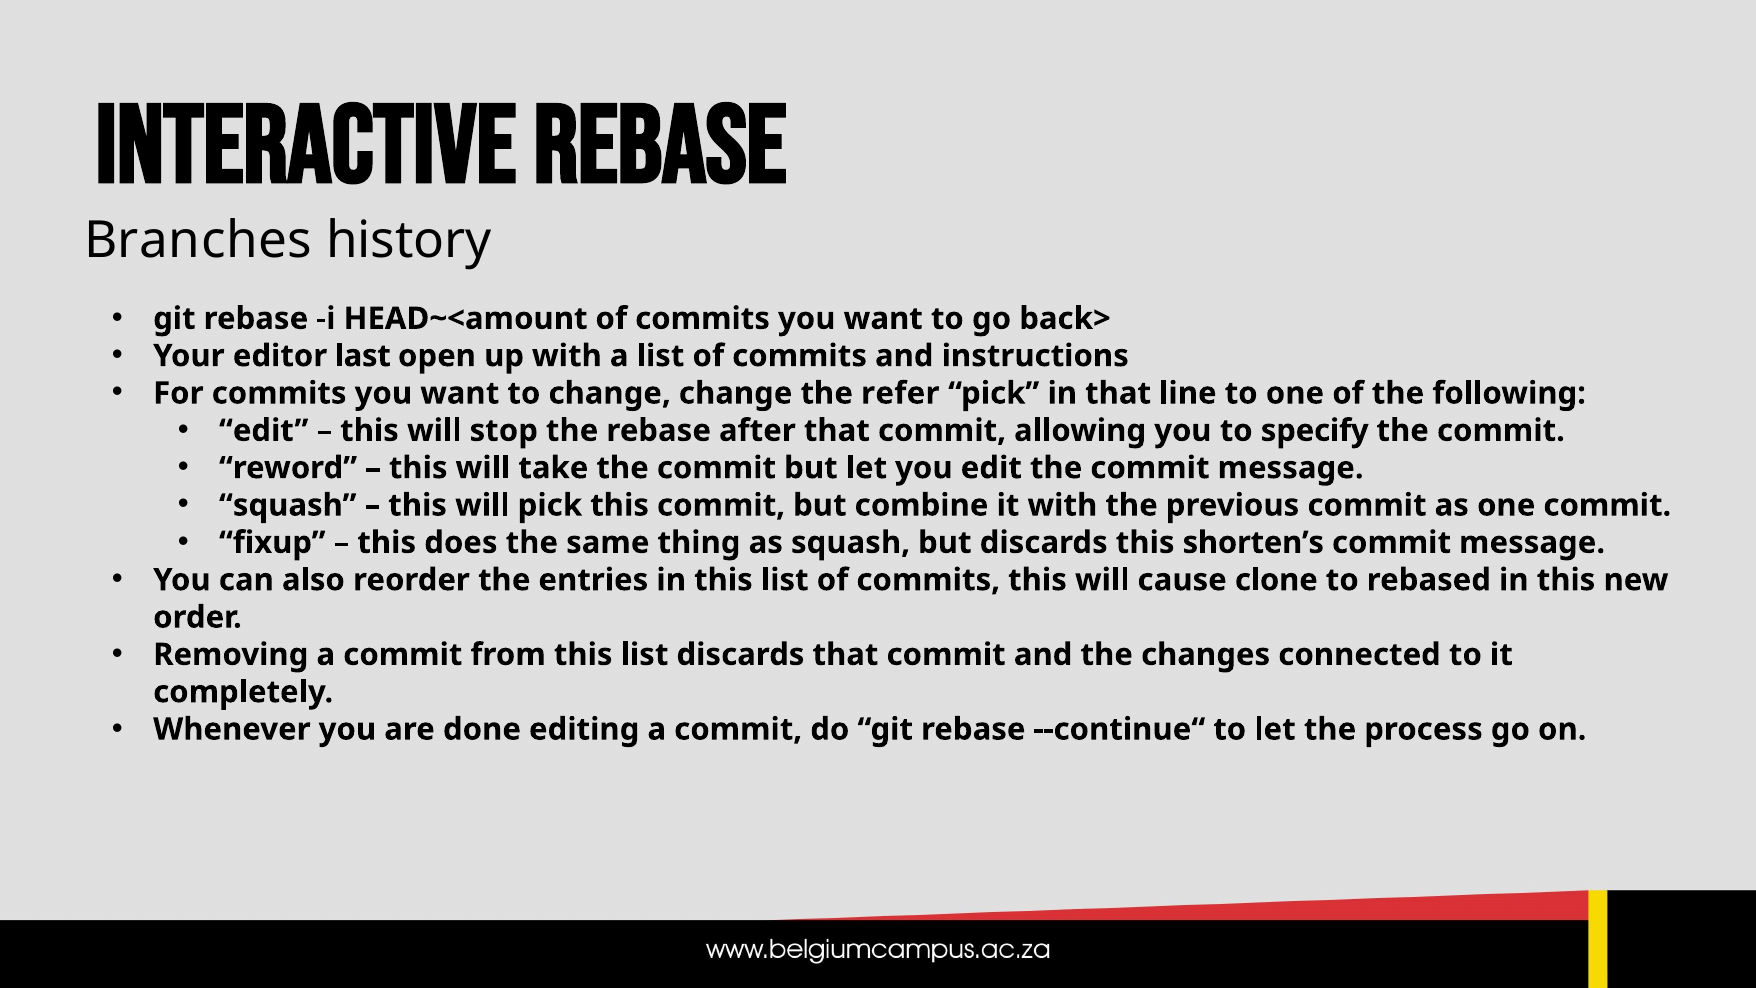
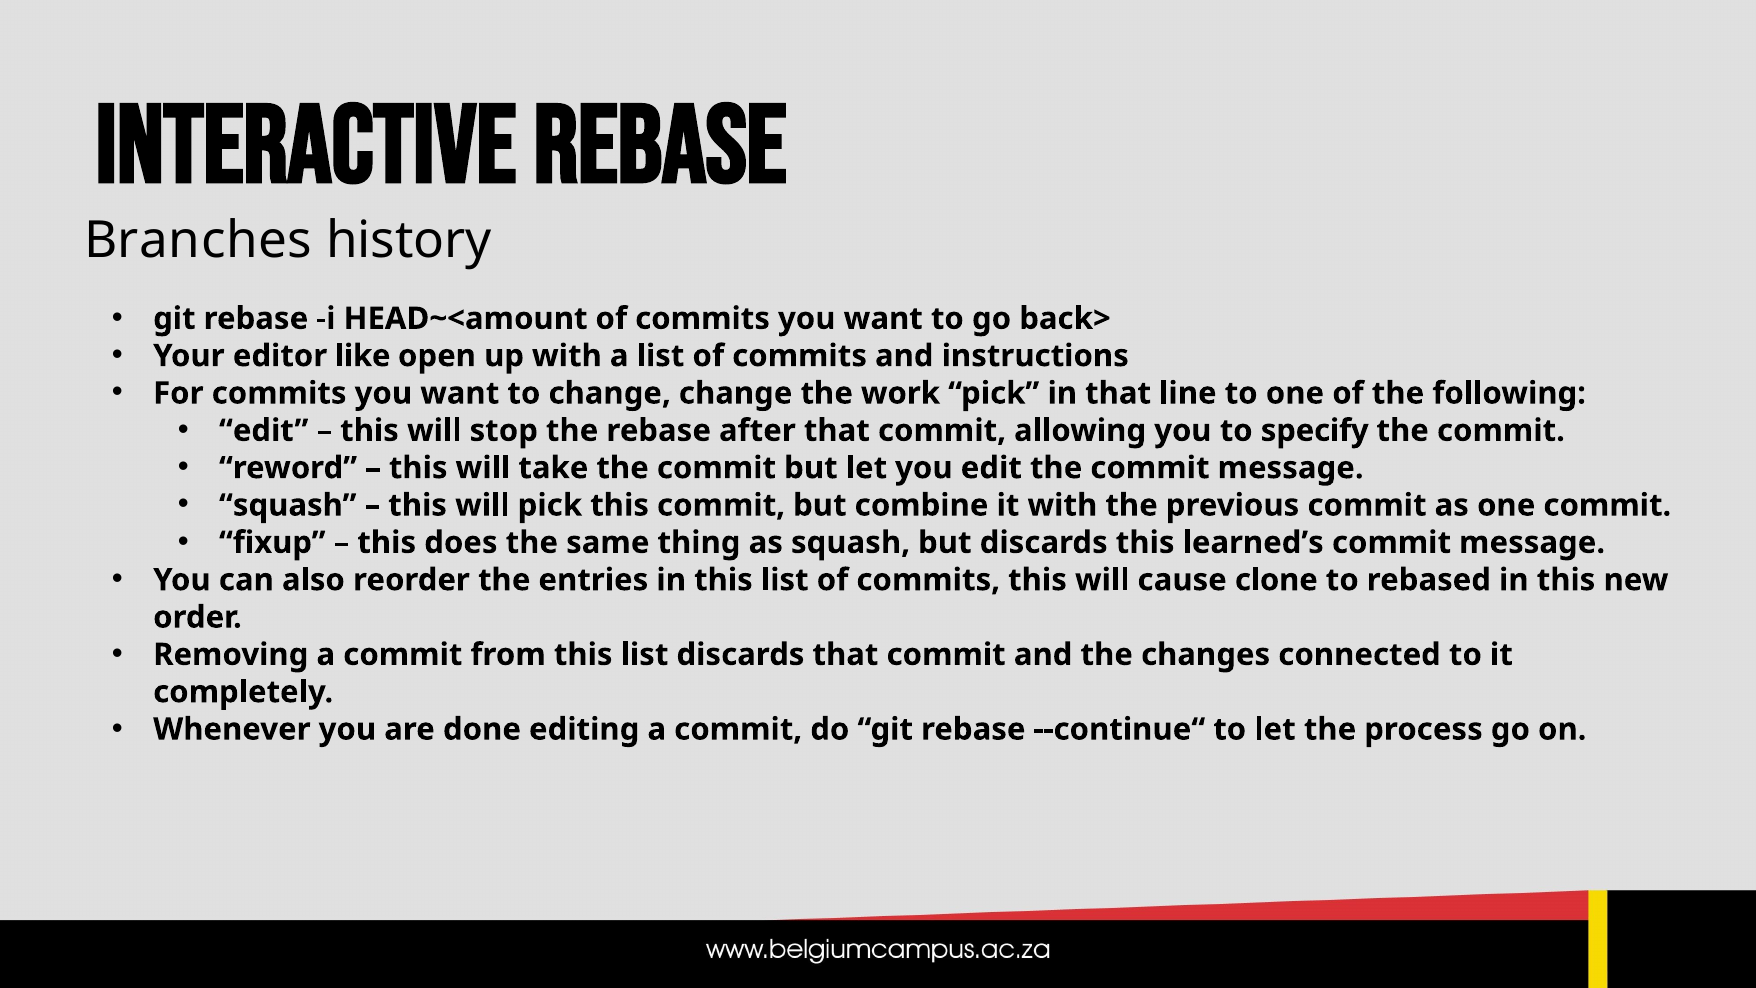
last: last -> like
refer: refer -> work
shorten’s: shorten’s -> learned’s
